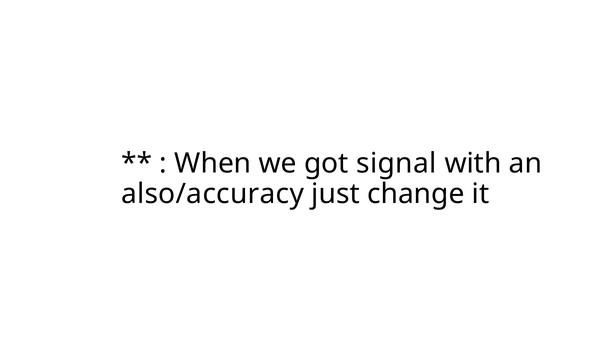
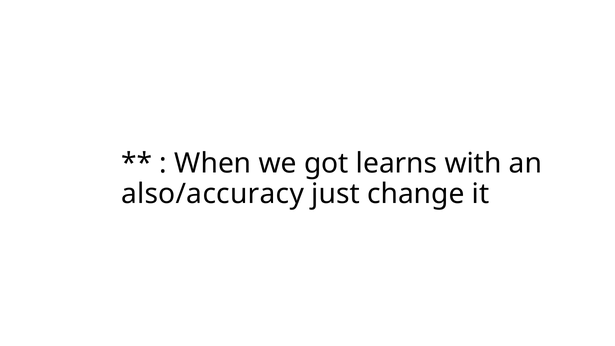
signal: signal -> learns
